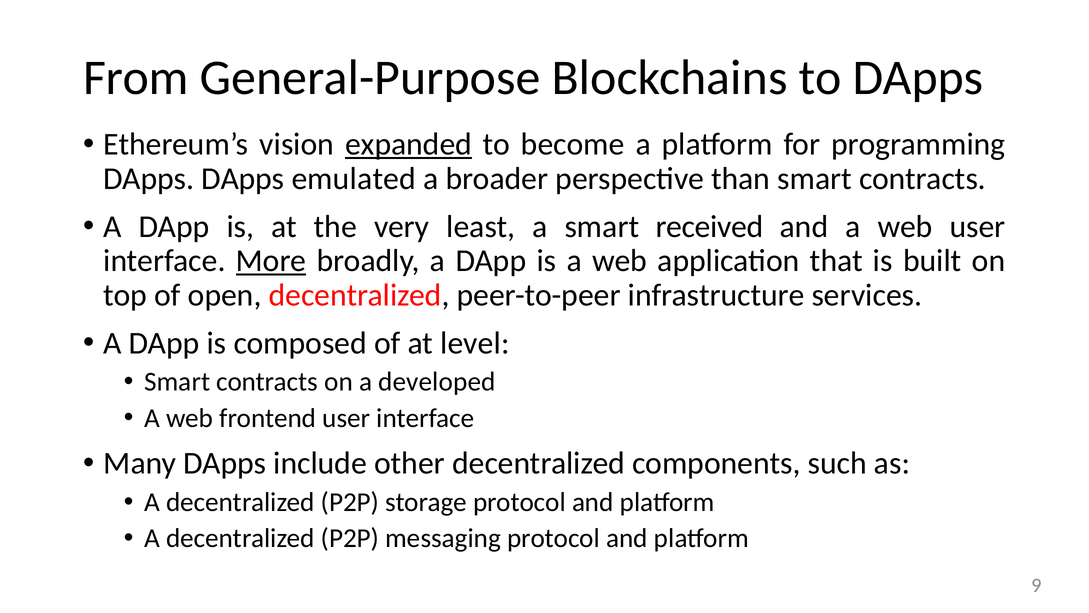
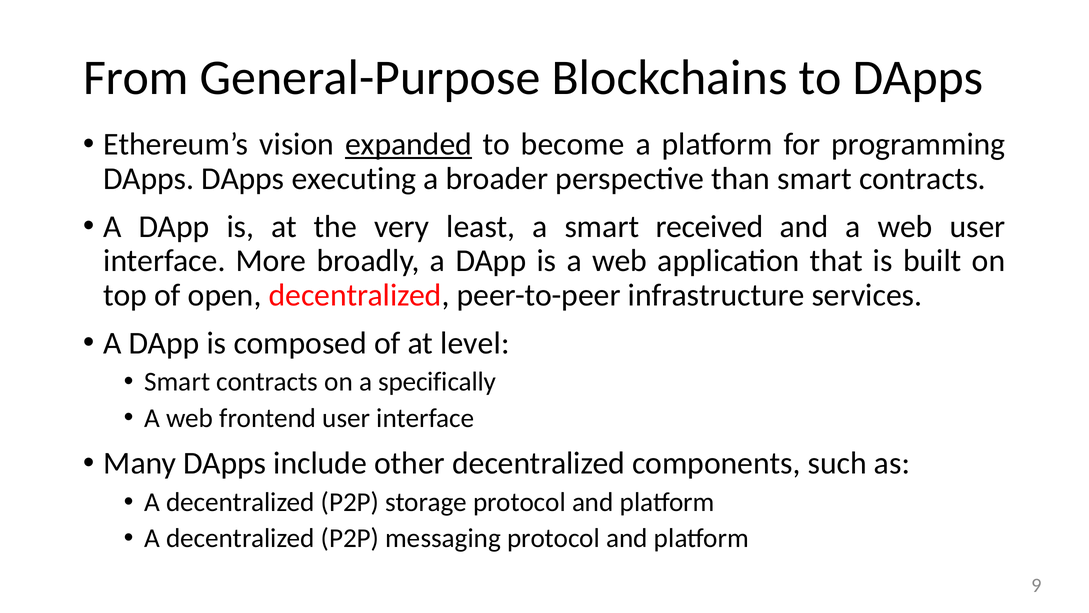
emulated: emulated -> executing
More underline: present -> none
developed: developed -> specifically
